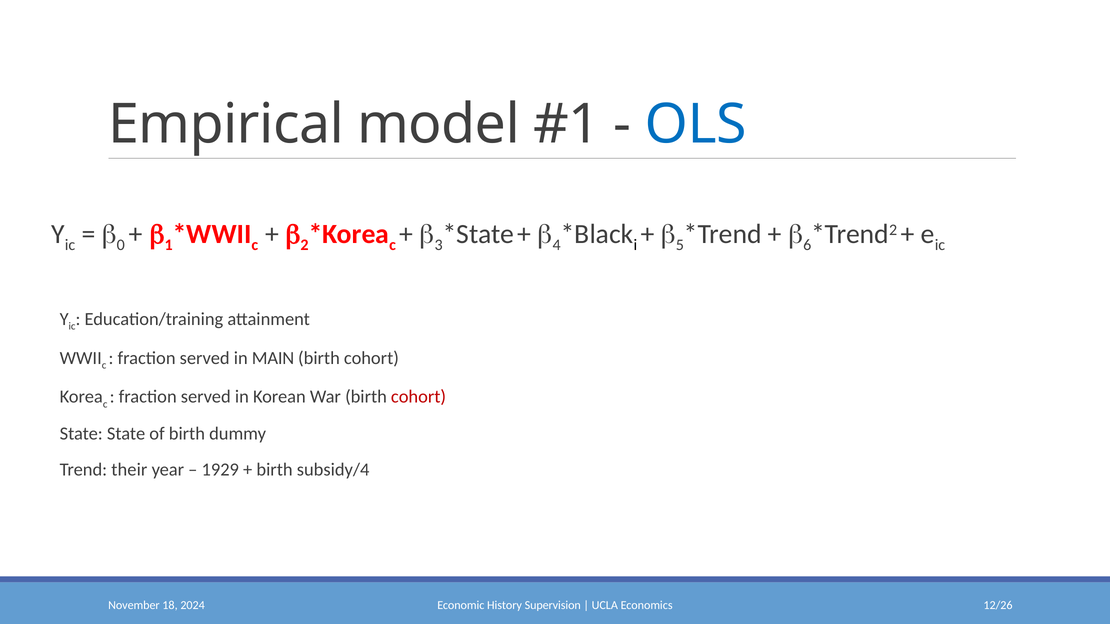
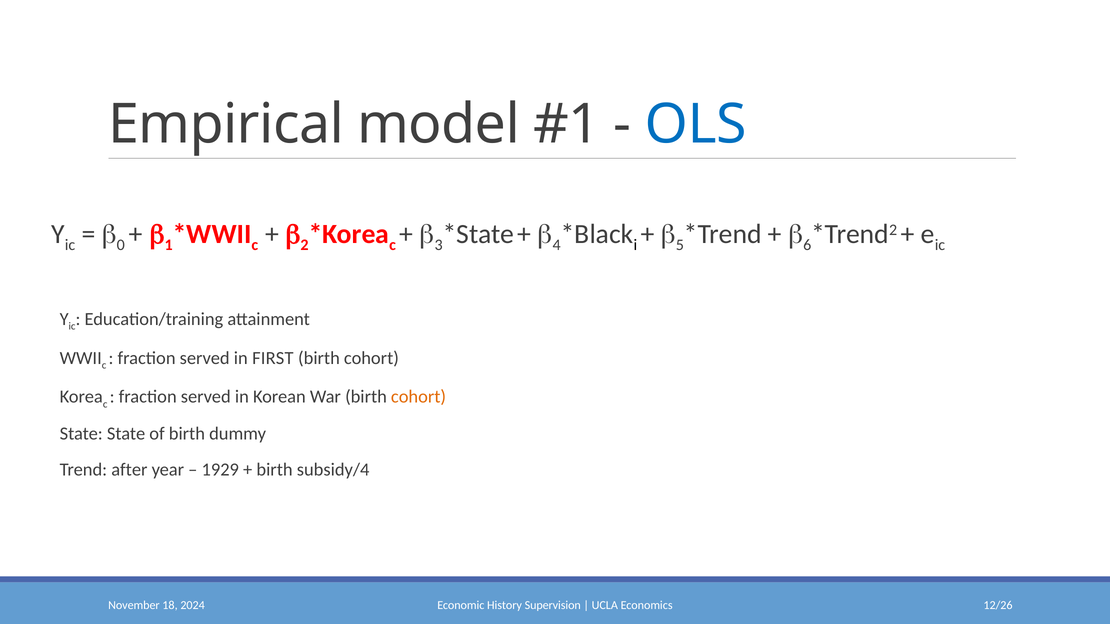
MAIN: MAIN -> FIRST
cohort at (419, 397) colour: red -> orange
their: their -> after
